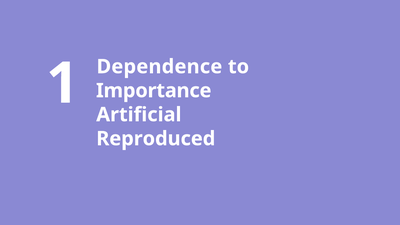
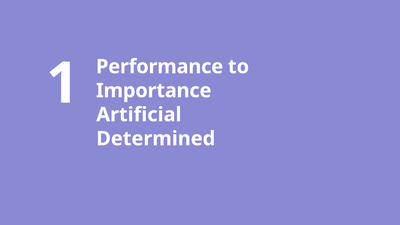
Dependence: Dependence -> Performance
Reproduced: Reproduced -> Determined
